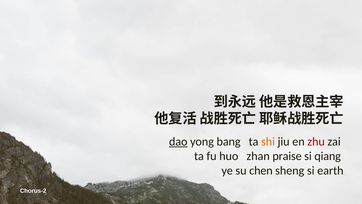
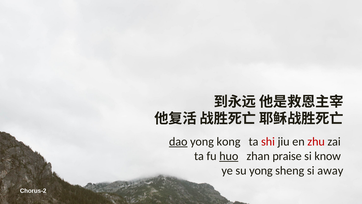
bang: bang -> kong
shi colour: orange -> red
huo underline: none -> present
qiang: qiang -> know
su chen: chen -> yong
earth: earth -> away
